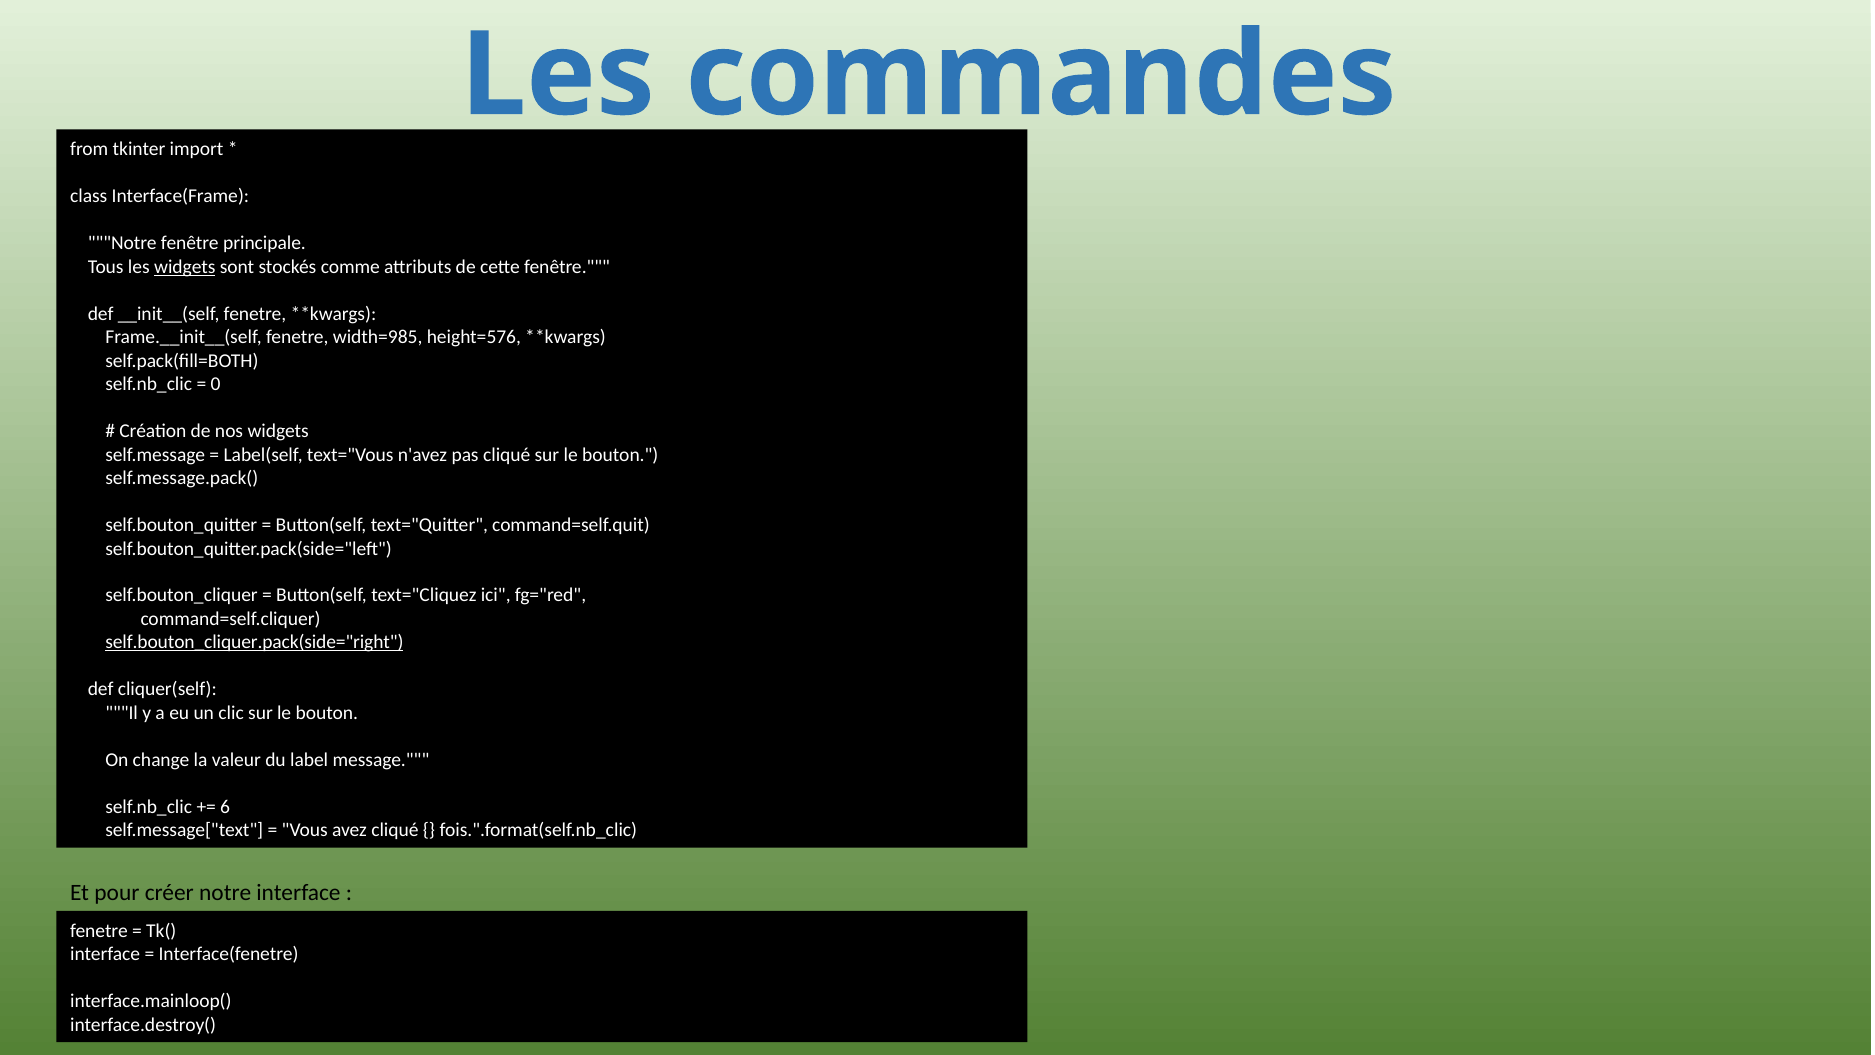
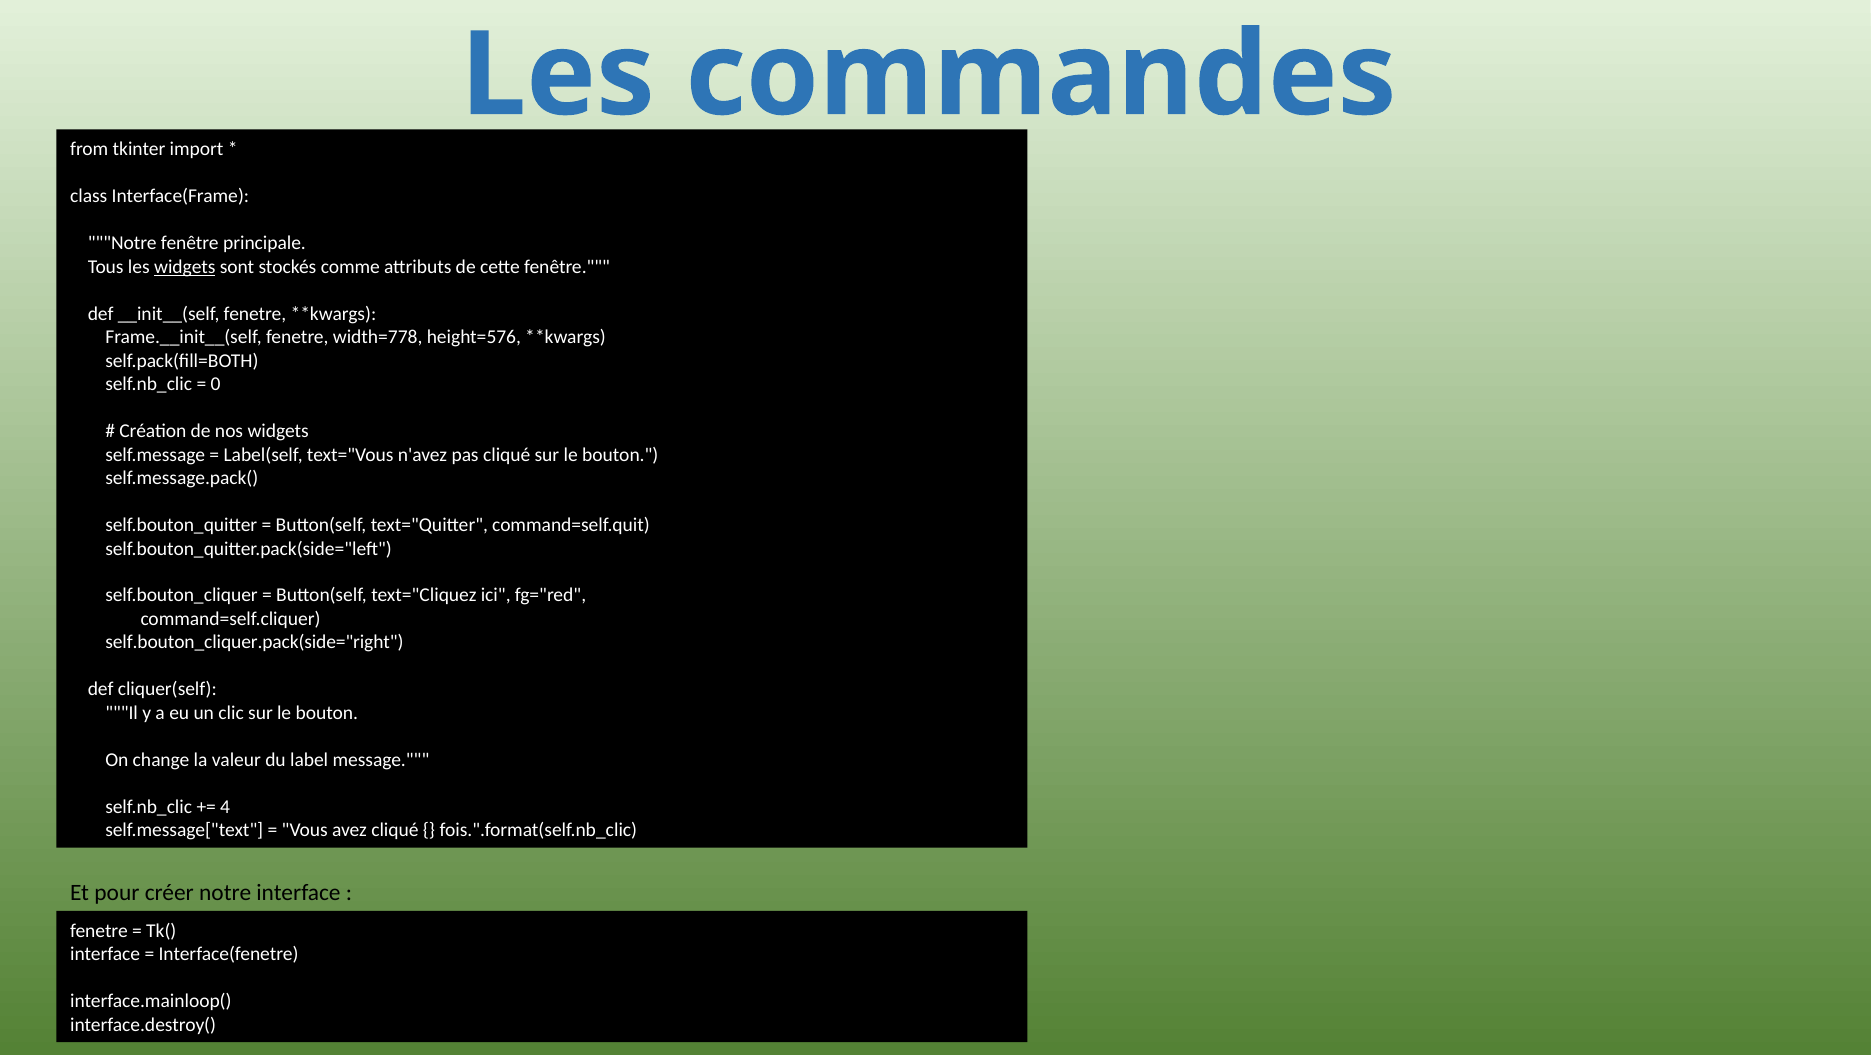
width=985: width=985 -> width=778
self.bouton_cliquer.pack(side="right underline: present -> none
6: 6 -> 4
